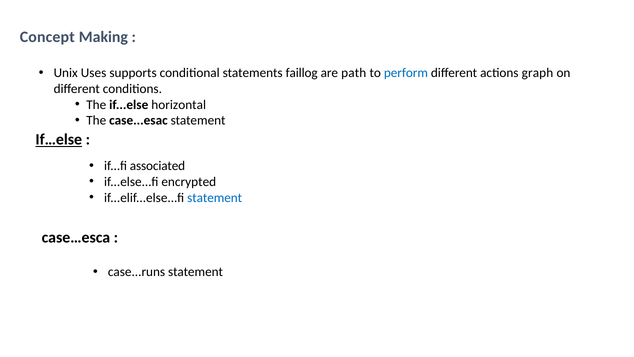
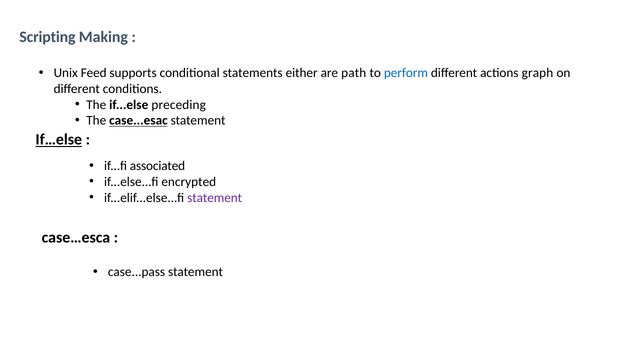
Concept: Concept -> Scripting
Uses: Uses -> Feed
faillog: faillog -> either
horizontal: horizontal -> preceding
case...esac underline: none -> present
statement at (215, 197) colour: blue -> purple
case...runs: case...runs -> case...pass
